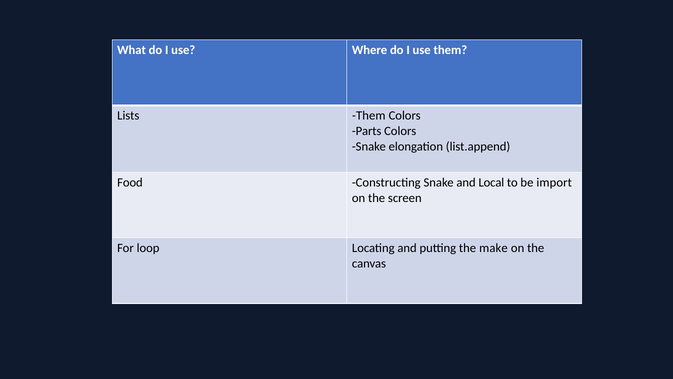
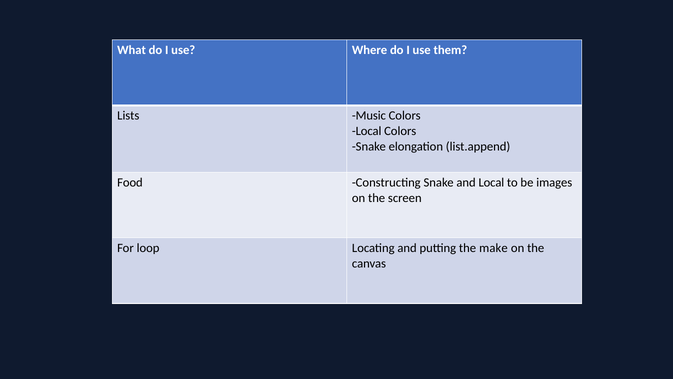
Lists Them: Them -> Music
Parts at (367, 131): Parts -> Local
import: import -> images
